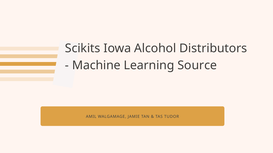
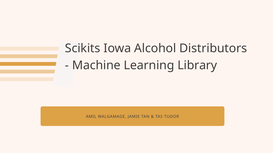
Source: Source -> Library
